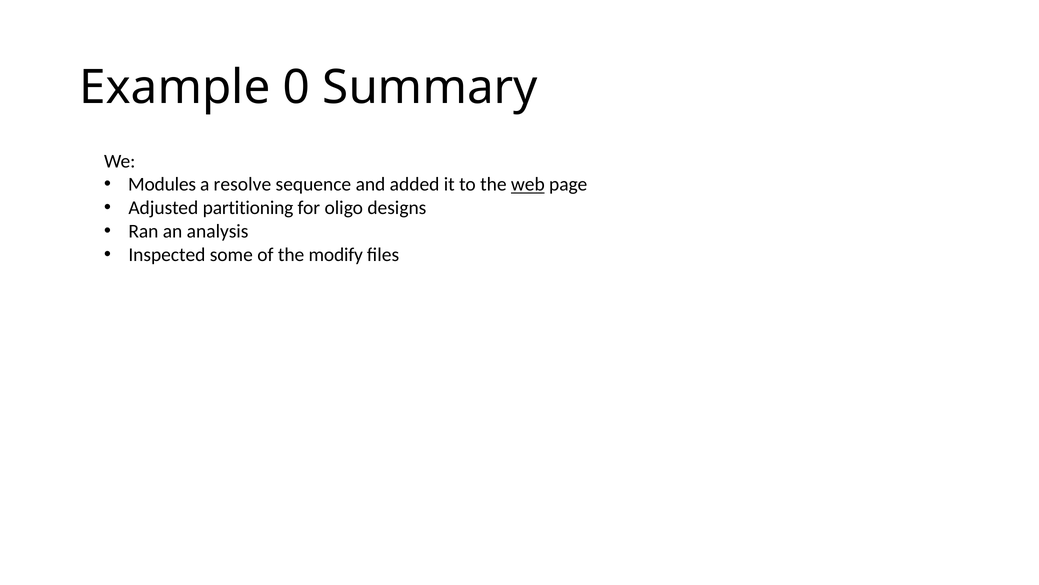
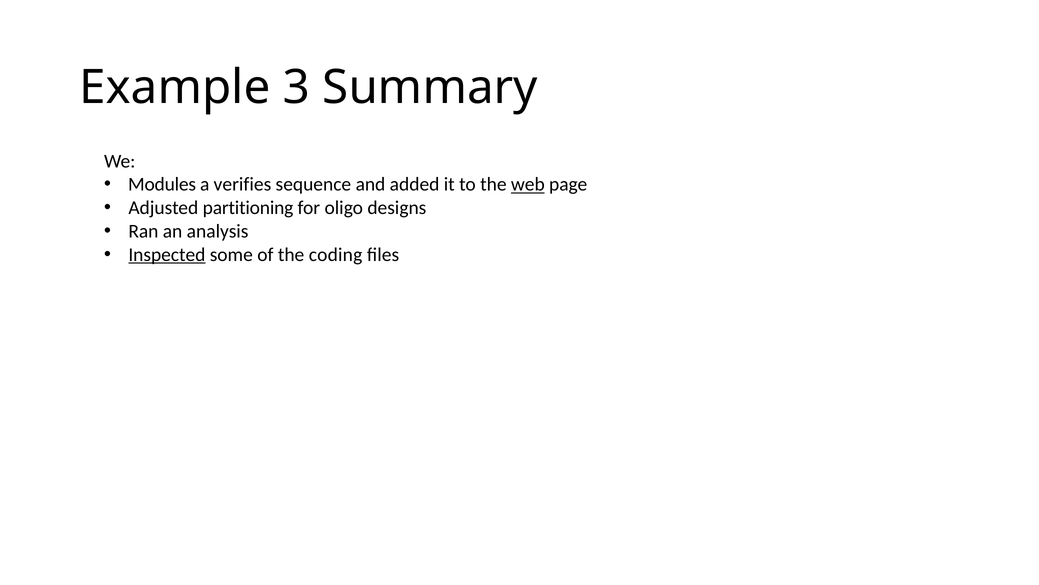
0: 0 -> 3
resolve: resolve -> verifies
Inspected underline: none -> present
modify: modify -> coding
